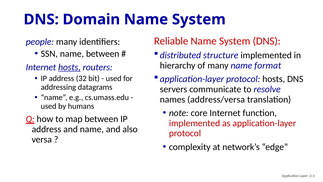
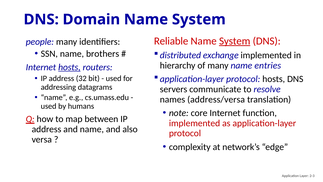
System at (235, 41) underline: none -> present
name between: between -> brothers
structure: structure -> exchange
format: format -> entries
